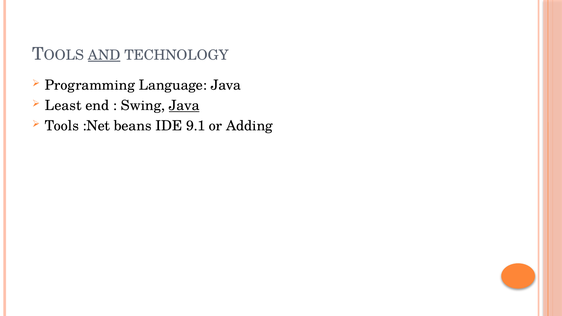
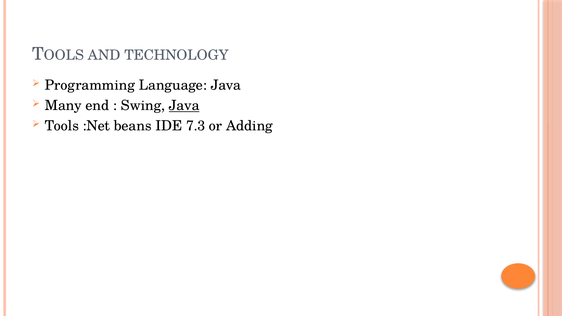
AND underline: present -> none
Least: Least -> Many
9.1: 9.1 -> 7.3
